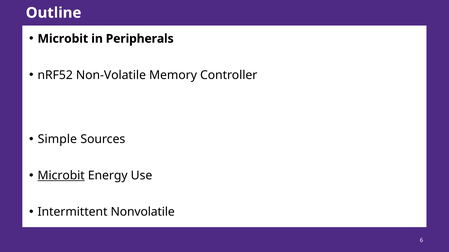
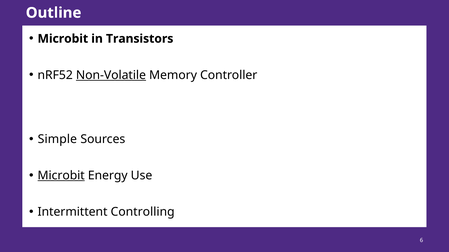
Peripherals: Peripherals -> Transistors
Non-Volatile underline: none -> present
Nonvolatile: Nonvolatile -> Controlling
